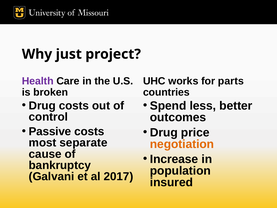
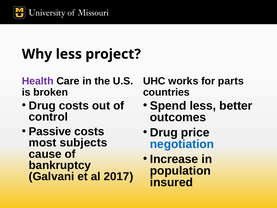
Why just: just -> less
separate: separate -> subjects
negotiation colour: orange -> blue
